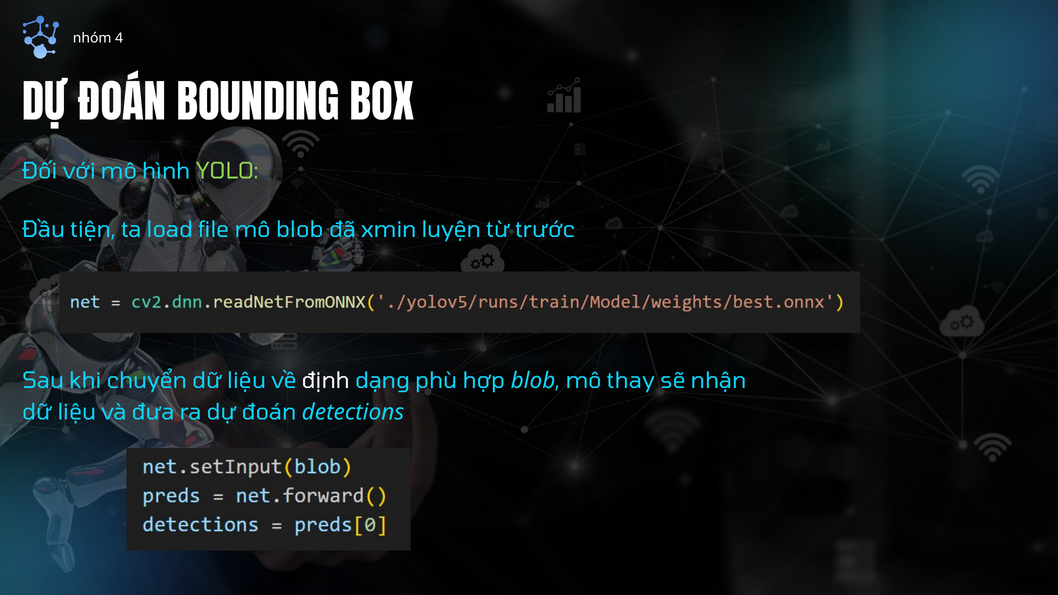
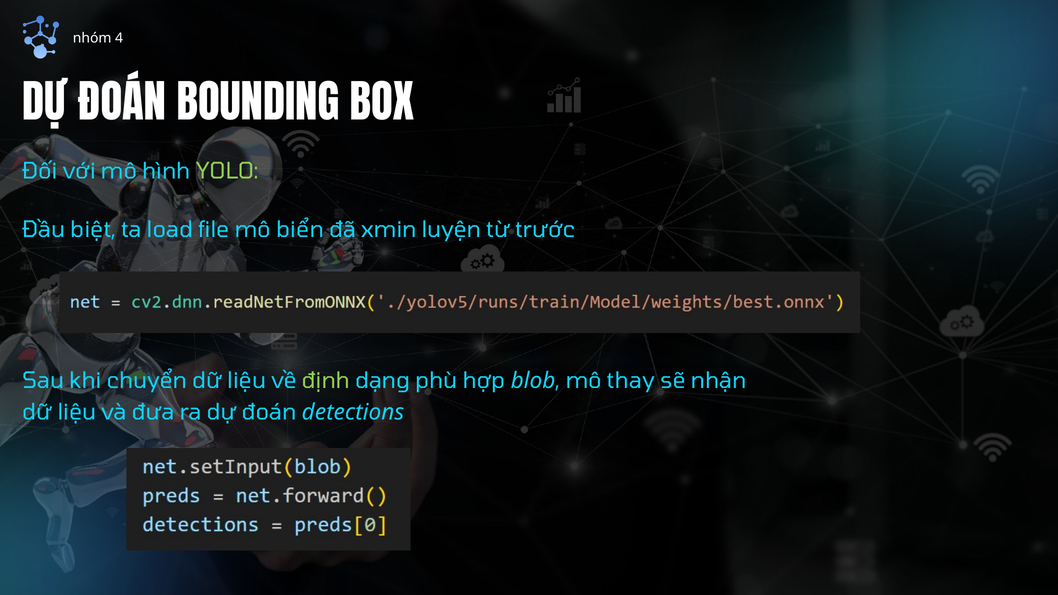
tiện: tiện -> biệt
mô blob: blob -> biển
định colour: white -> light green
